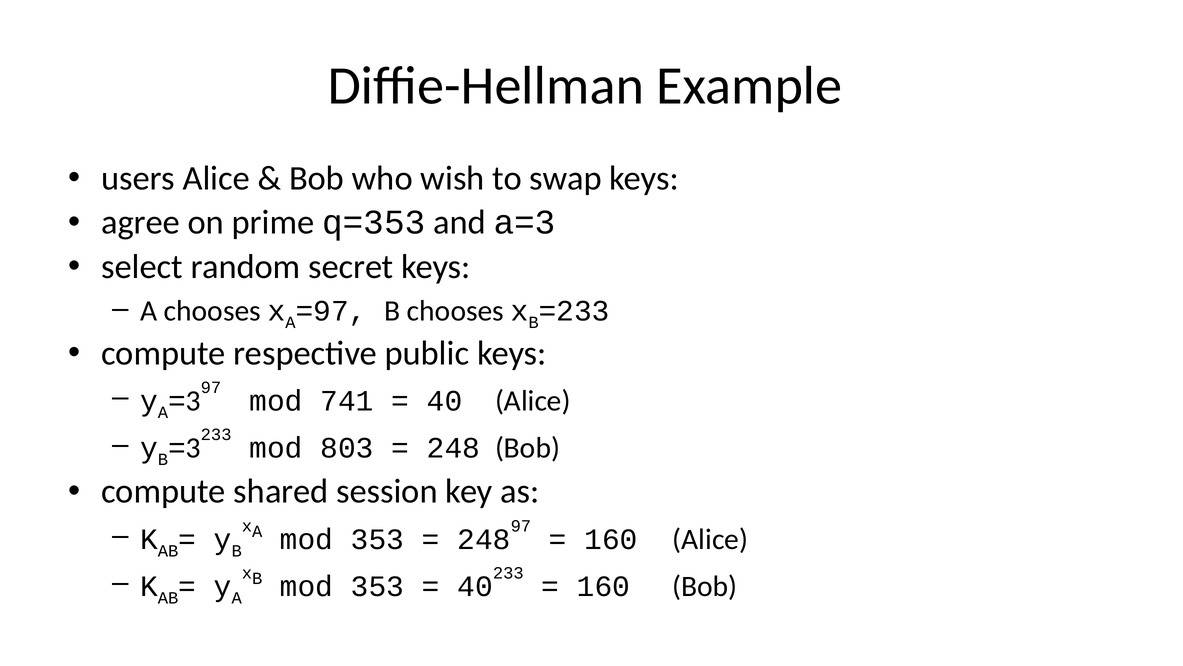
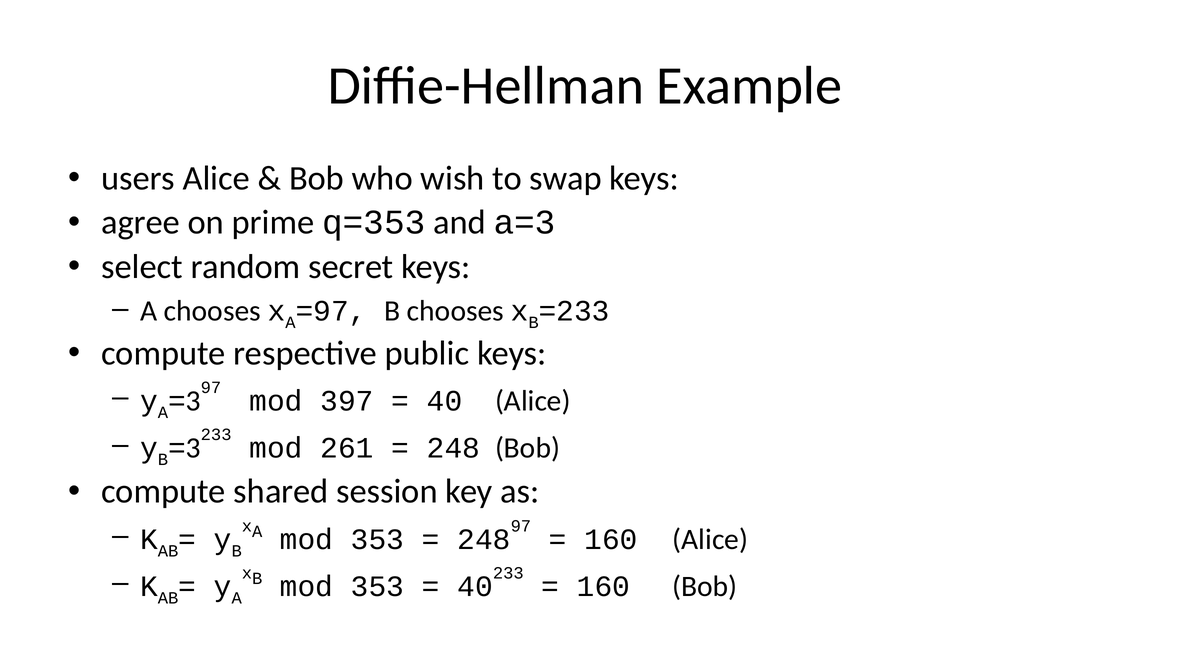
741: 741 -> 397
803: 803 -> 261
